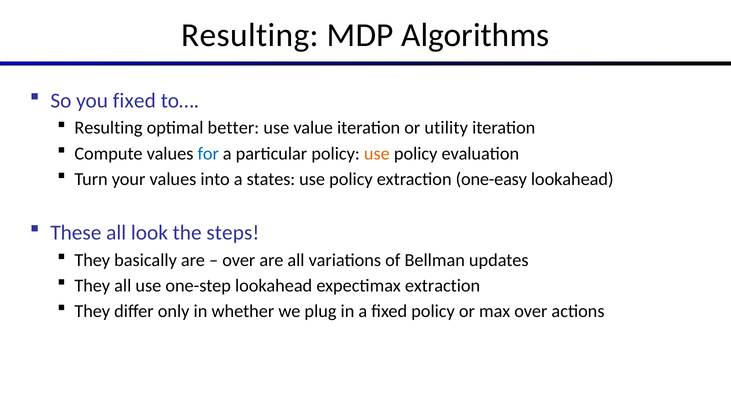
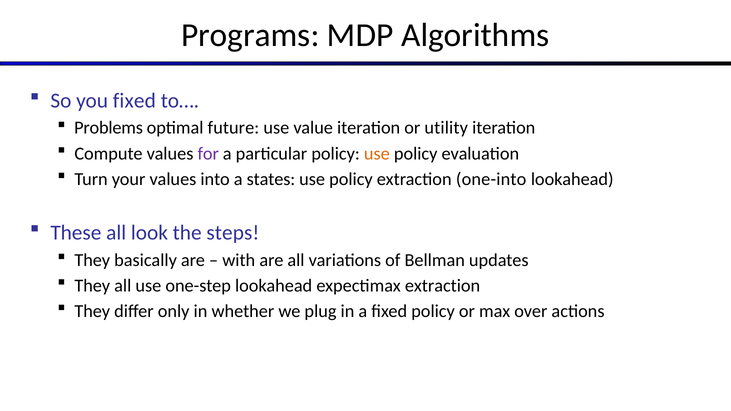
Resulting at (250, 35): Resulting -> Programs
Resulting at (108, 128): Resulting -> Problems
better: better -> future
for colour: blue -> purple
one-easy: one-easy -> one-into
over at (239, 260): over -> with
